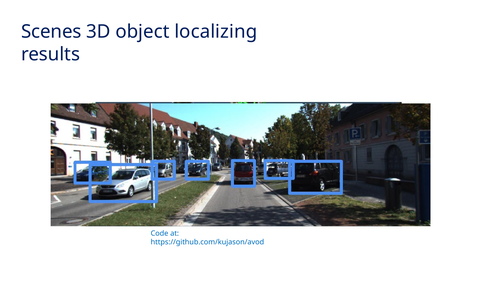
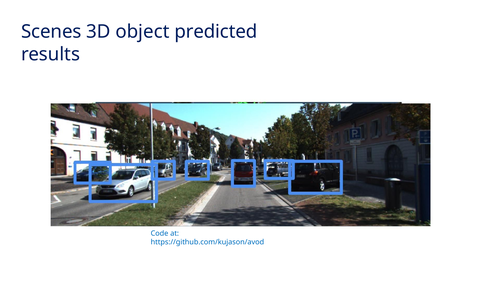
localizing: localizing -> predicted
